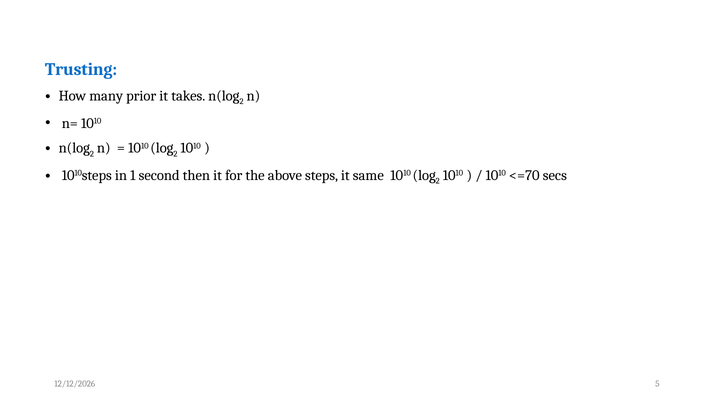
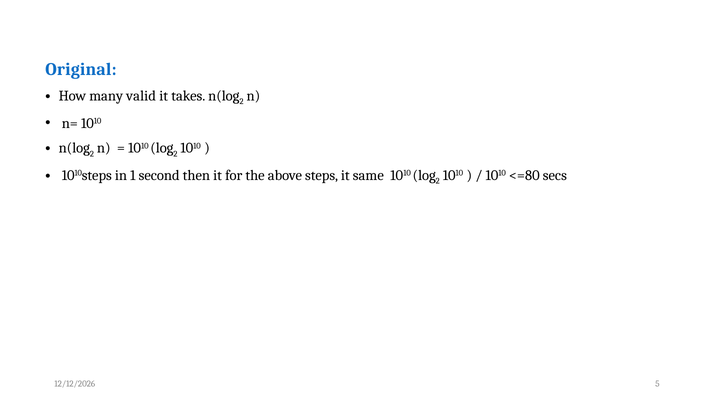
Trusting: Trusting -> Original
prior: prior -> valid
<=70: <=70 -> <=80
